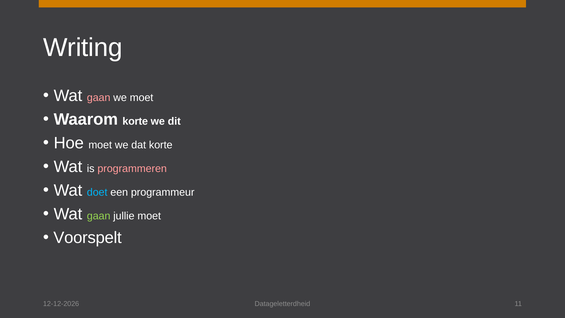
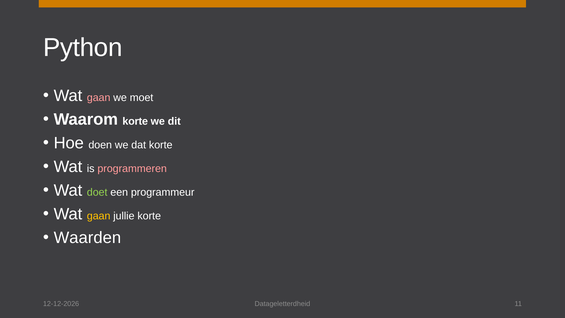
Writing: Writing -> Python
Hoe moet: moet -> doen
doet colour: light blue -> light green
gaan at (99, 216) colour: light green -> yellow
jullie moet: moet -> korte
Voorspelt: Voorspelt -> Waarden
